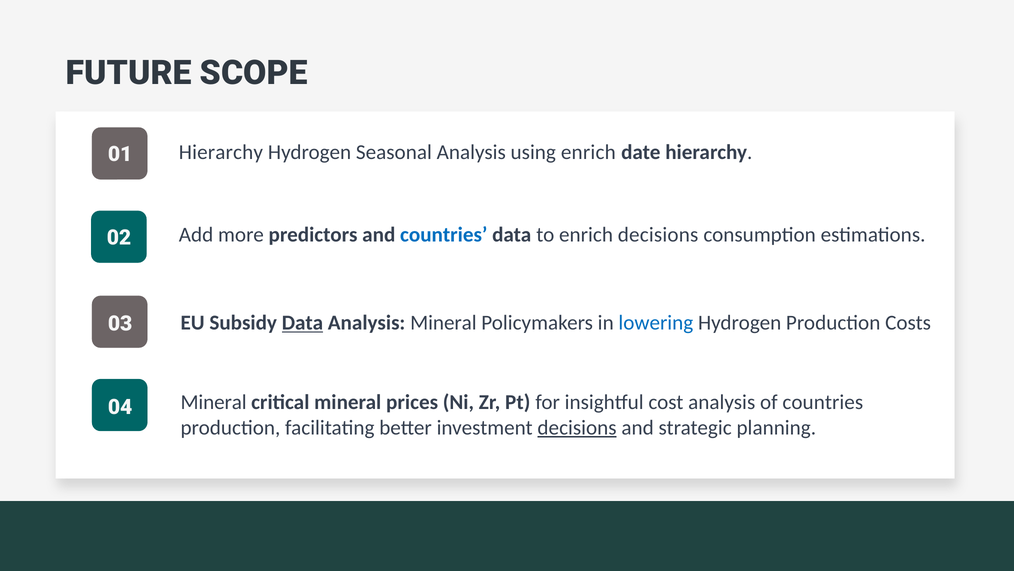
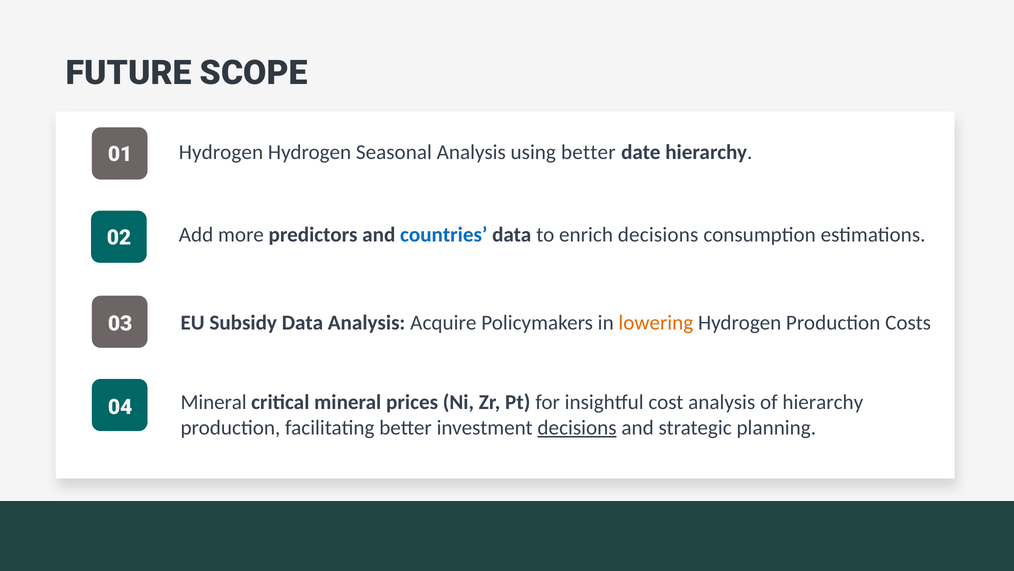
Hierarchy at (221, 152): Hierarchy -> Hydrogen
using enrich: enrich -> better
Data at (302, 323) underline: present -> none
Analysis Mineral: Mineral -> Acquire
lowering colour: blue -> orange
of countries: countries -> hierarchy
